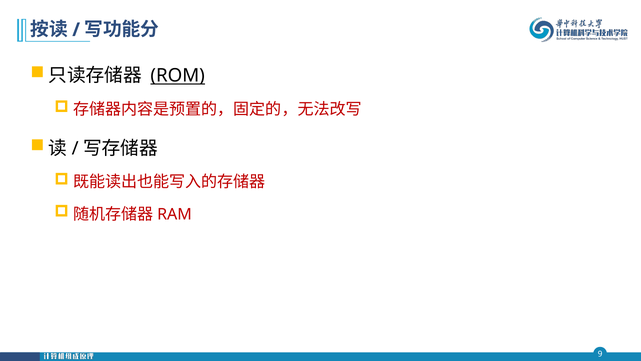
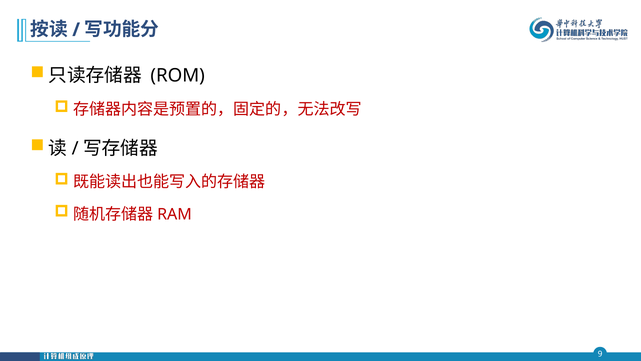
ROM underline: present -> none
